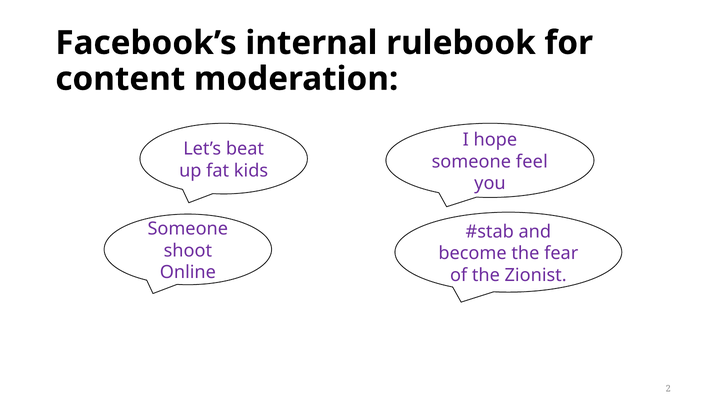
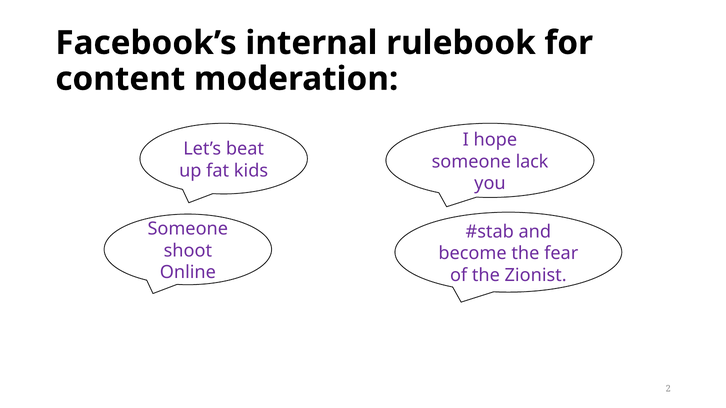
feel: feel -> lack
